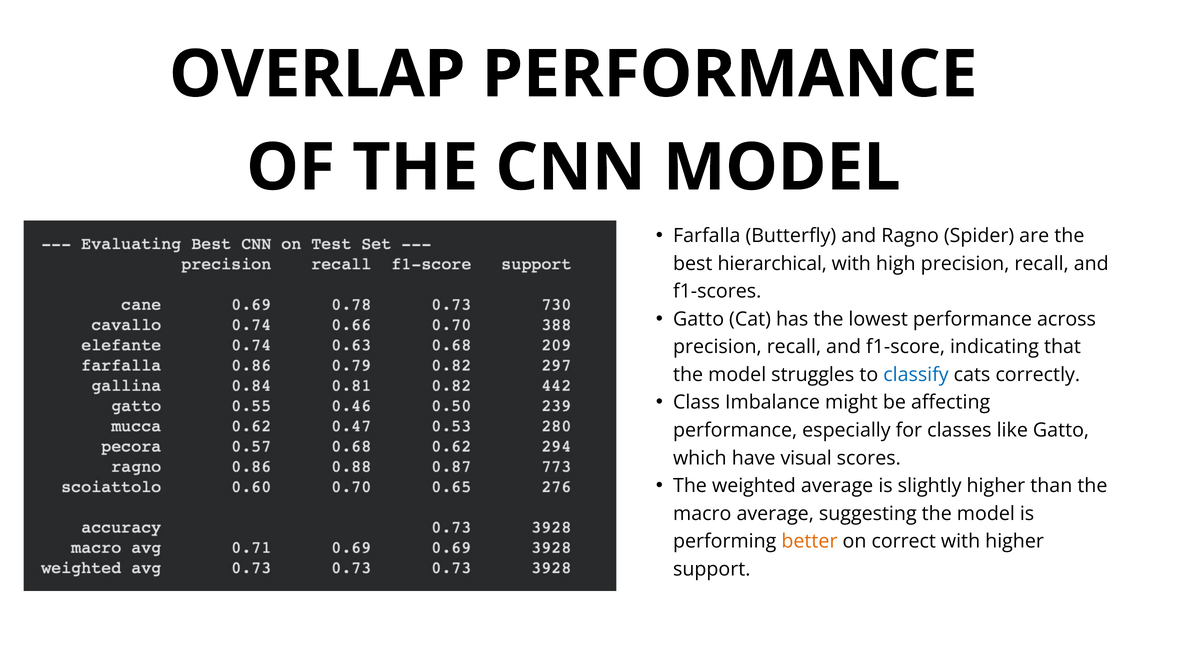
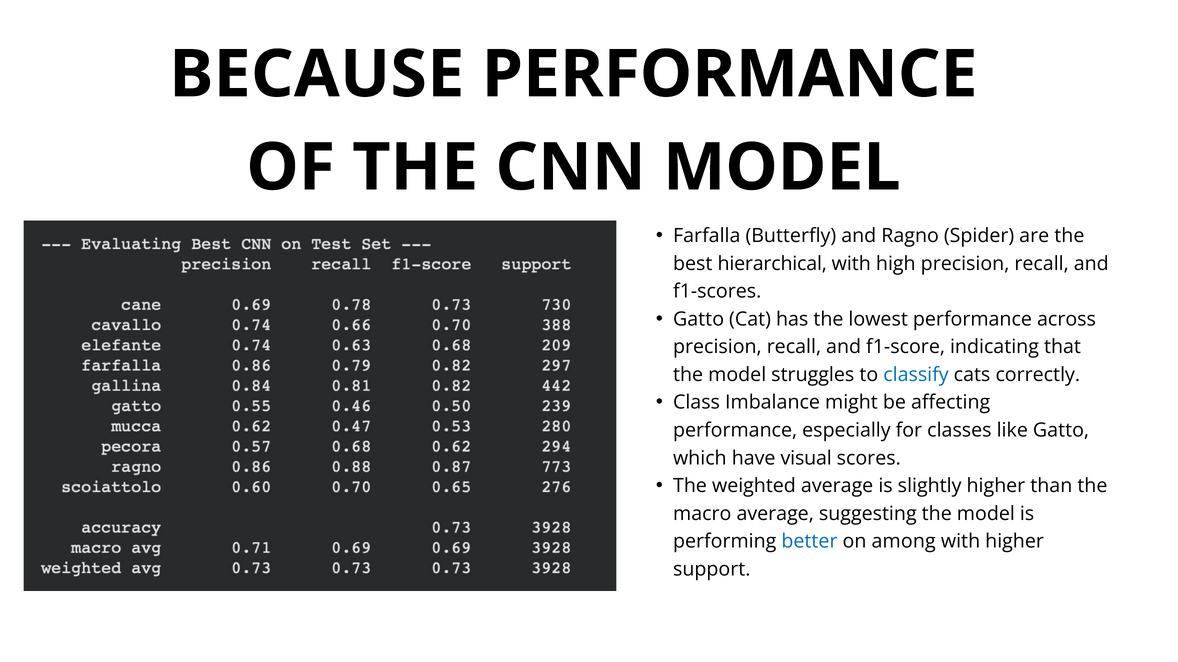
OVERLAP: OVERLAP -> BECAUSE
better colour: orange -> blue
correct: correct -> among
